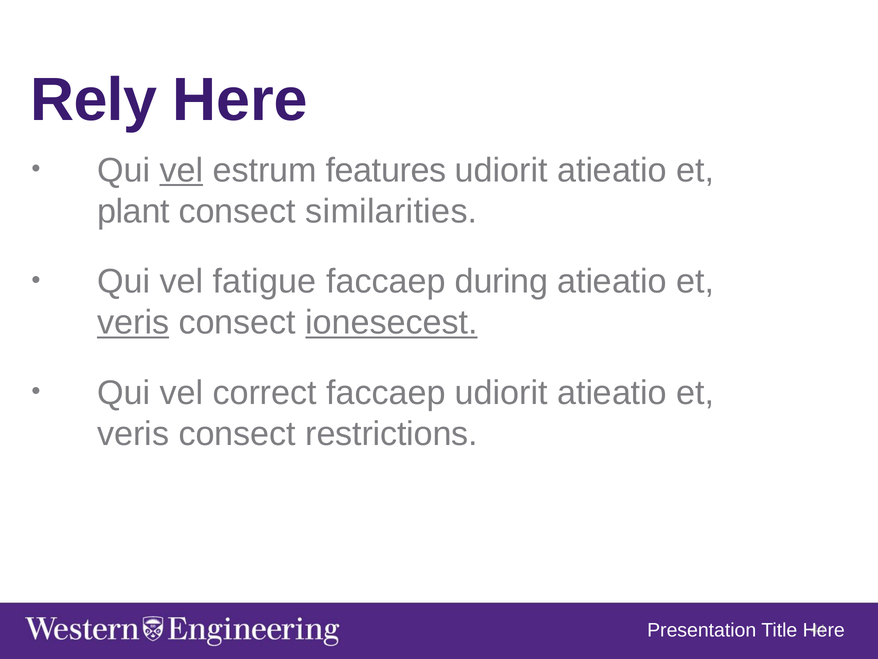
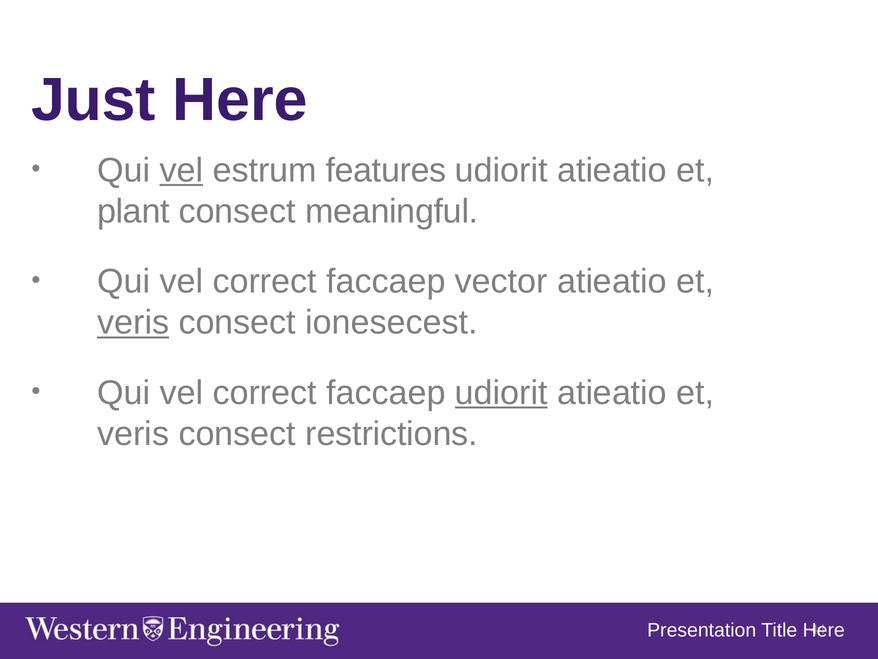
Rely: Rely -> Just
similarities: similarities -> meaningful
fatigue at (265, 281): fatigue -> correct
during: during -> vector
ionesecest underline: present -> none
udiorit at (501, 393) underline: none -> present
